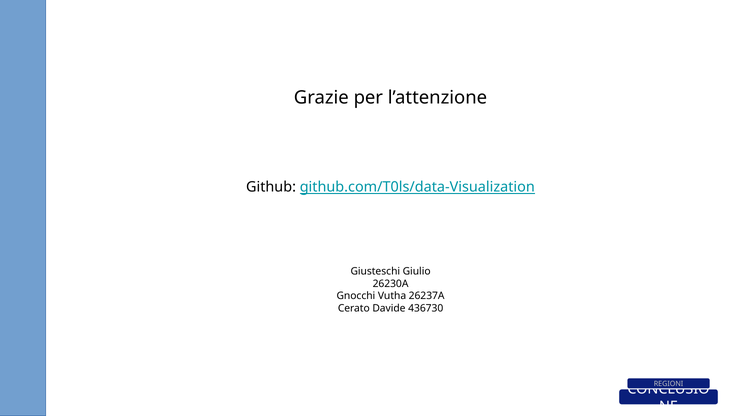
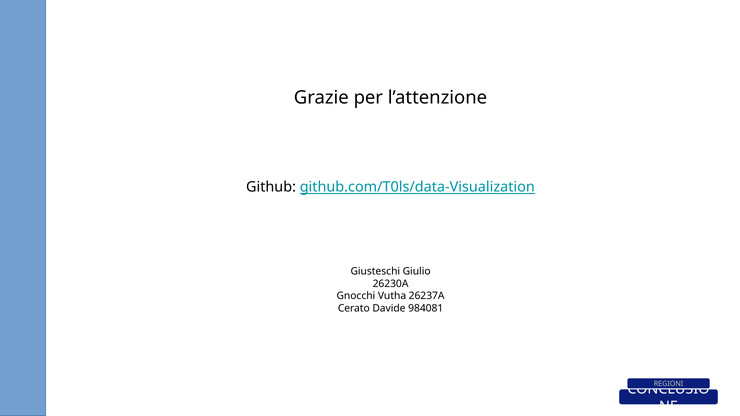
436730: 436730 -> 984081
